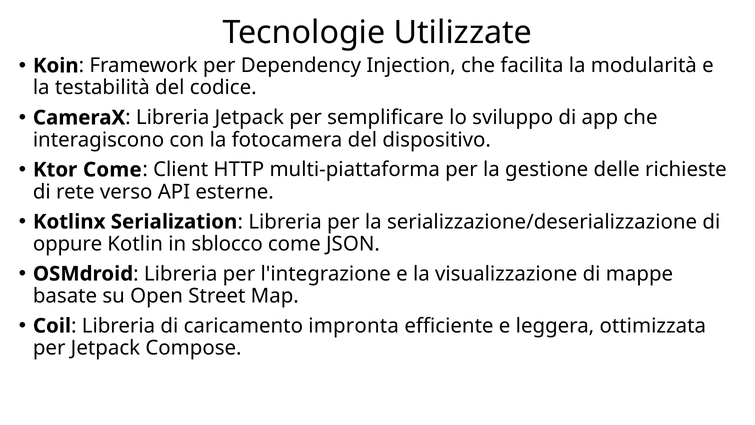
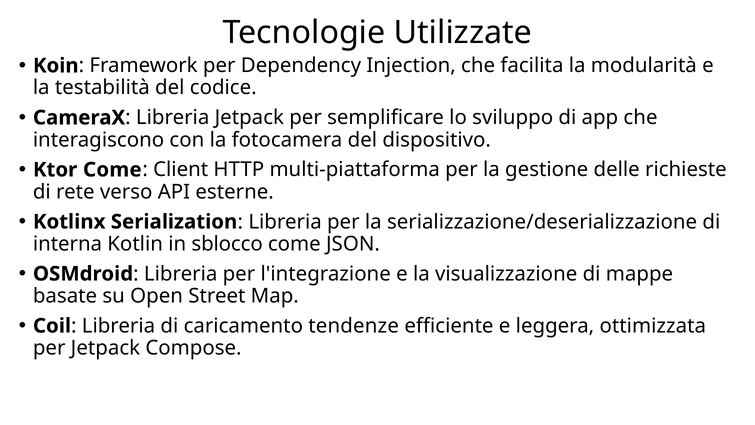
oppure: oppure -> interna
impronta: impronta -> tendenze
